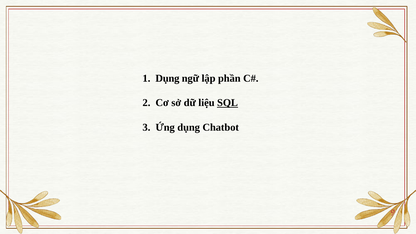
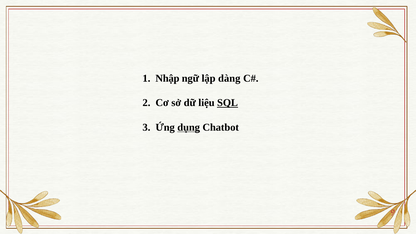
Dụng at (167, 78): Dụng -> Nhập
phần: phần -> dàng
dụng at (189, 127) underline: none -> present
